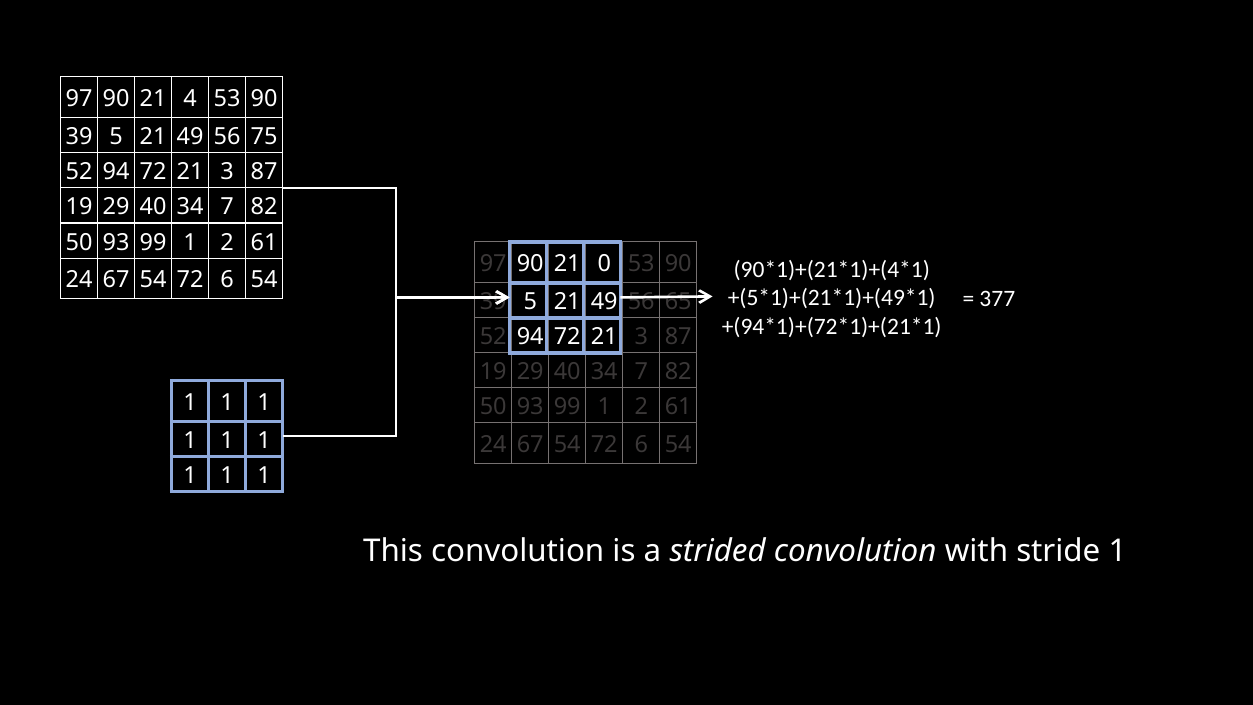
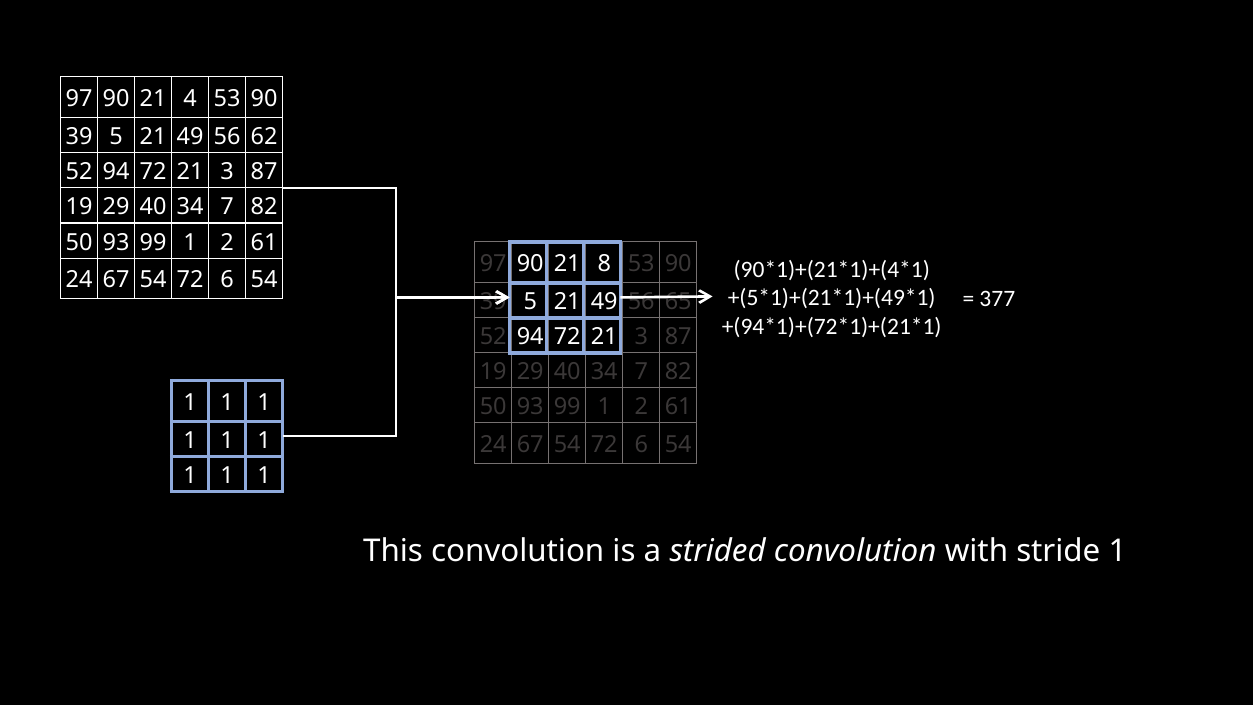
75: 75 -> 62
0: 0 -> 8
